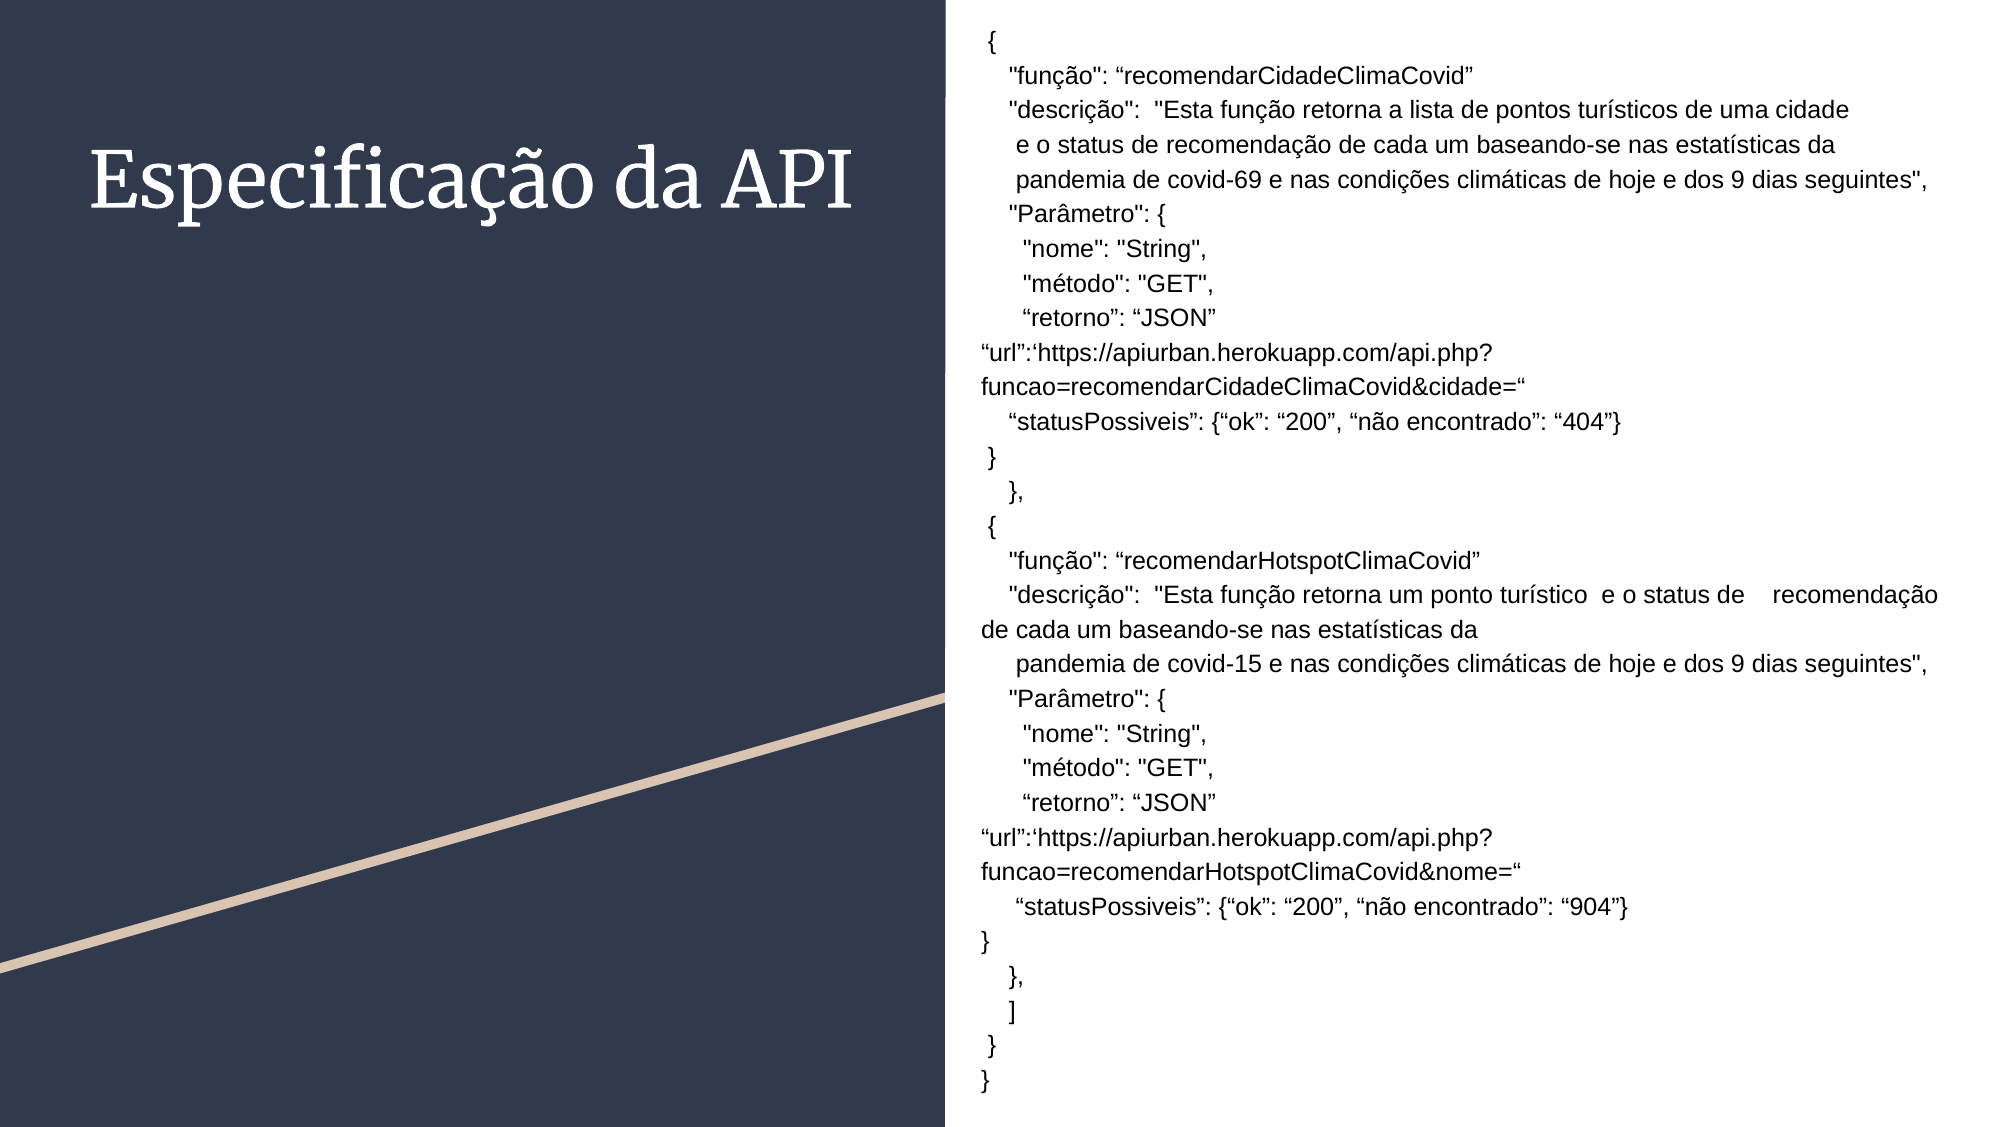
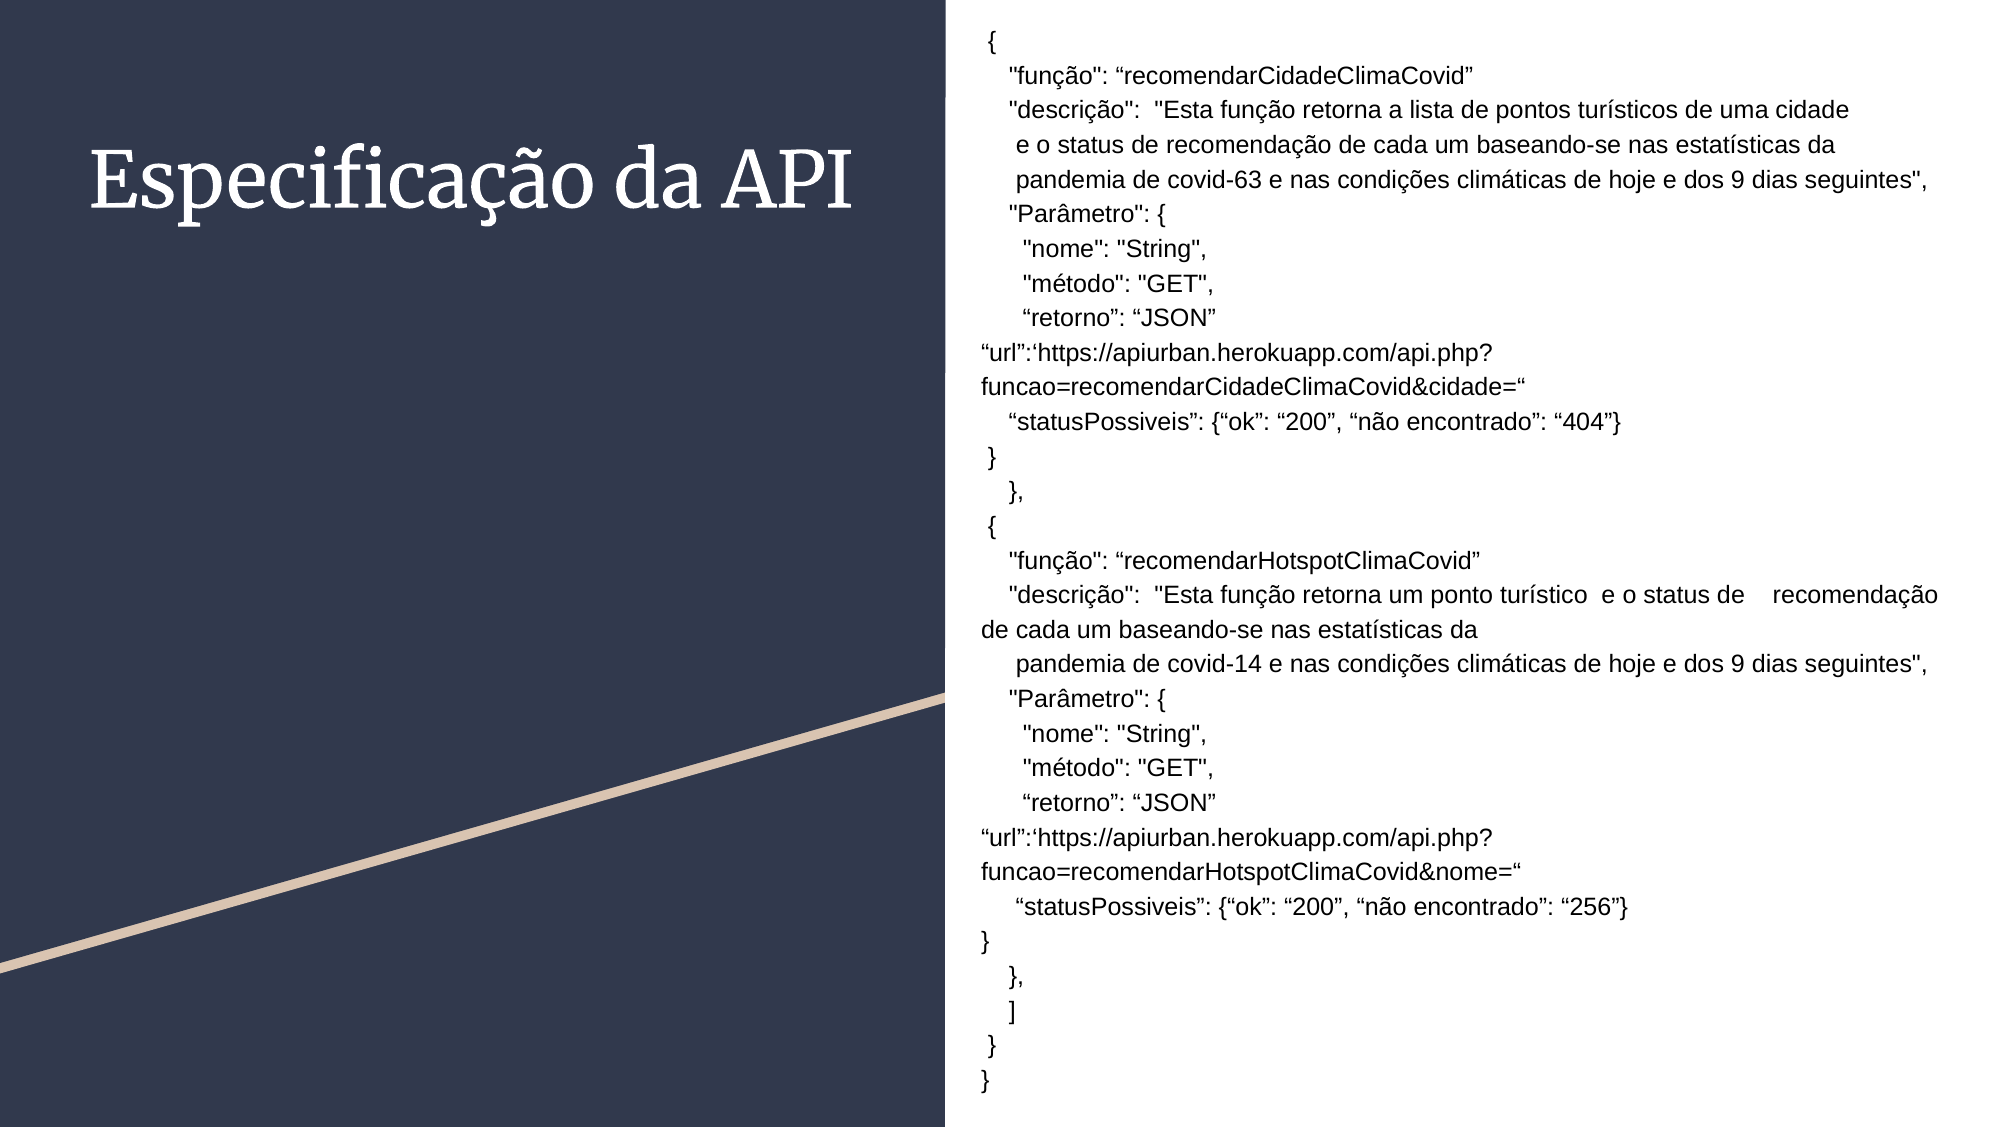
covid-69: covid-69 -> covid-63
covid-15: covid-15 -> covid-14
904: 904 -> 256
